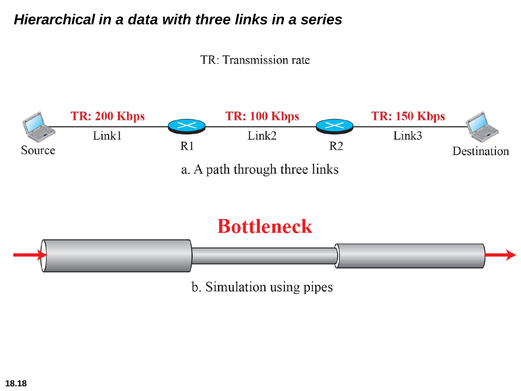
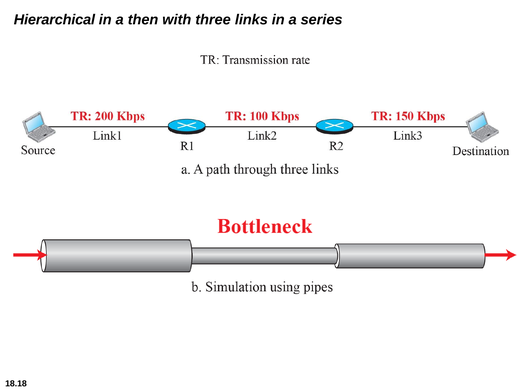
data: data -> then
